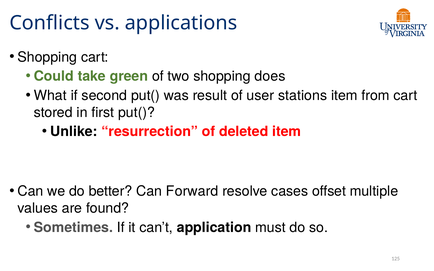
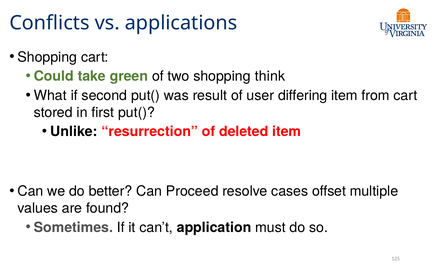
does: does -> think
stations: stations -> differing
Forward: Forward -> Proceed
